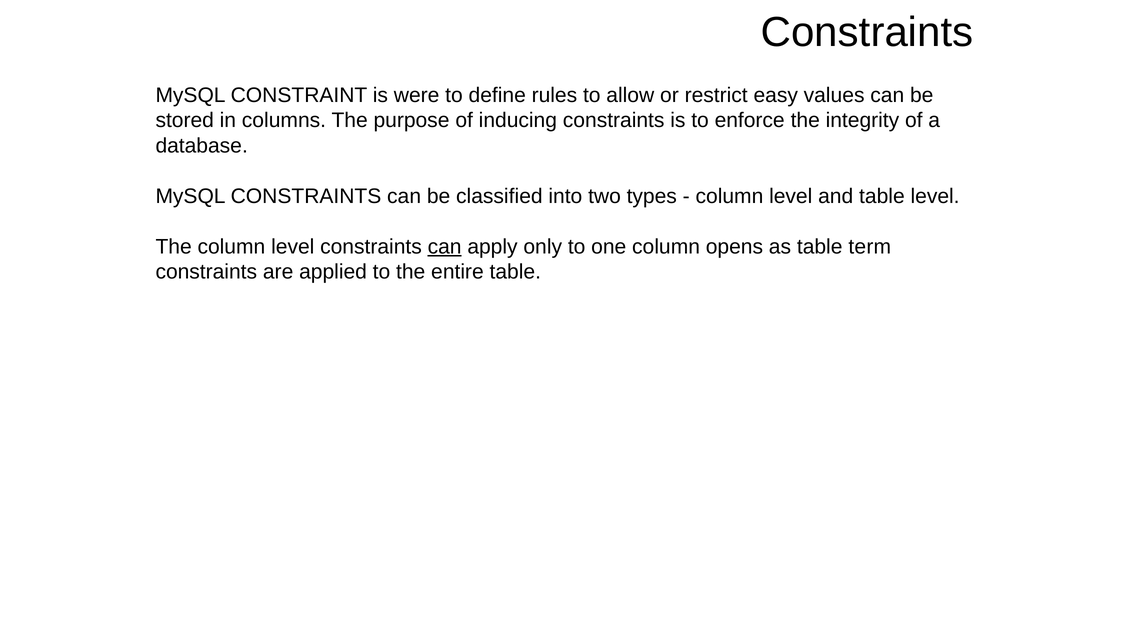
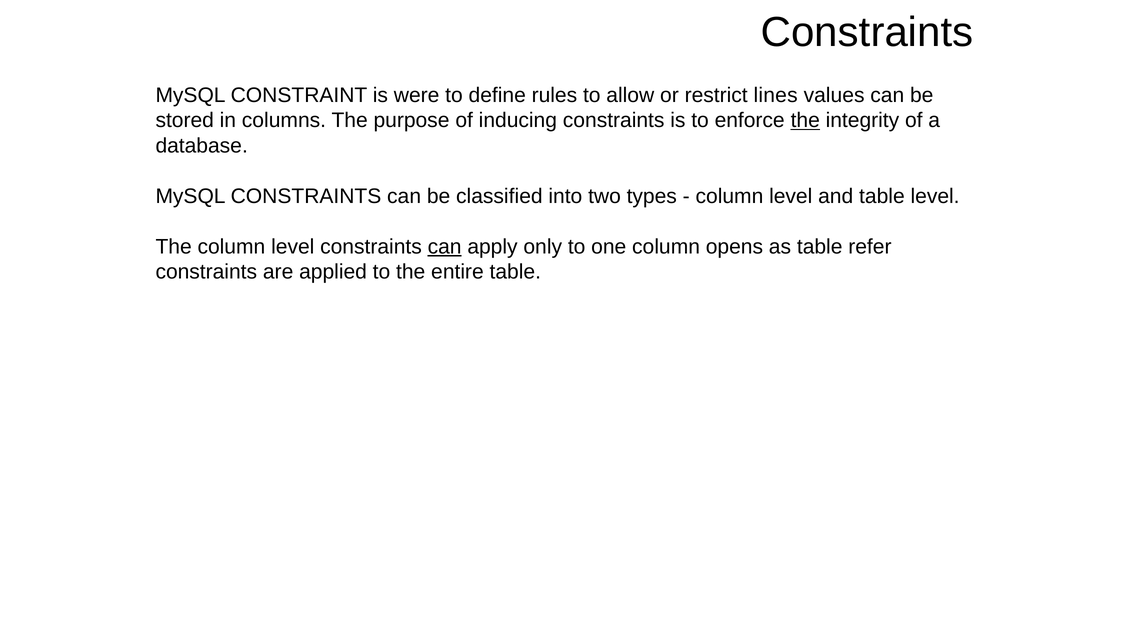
easy: easy -> lines
the at (805, 121) underline: none -> present
term: term -> refer
